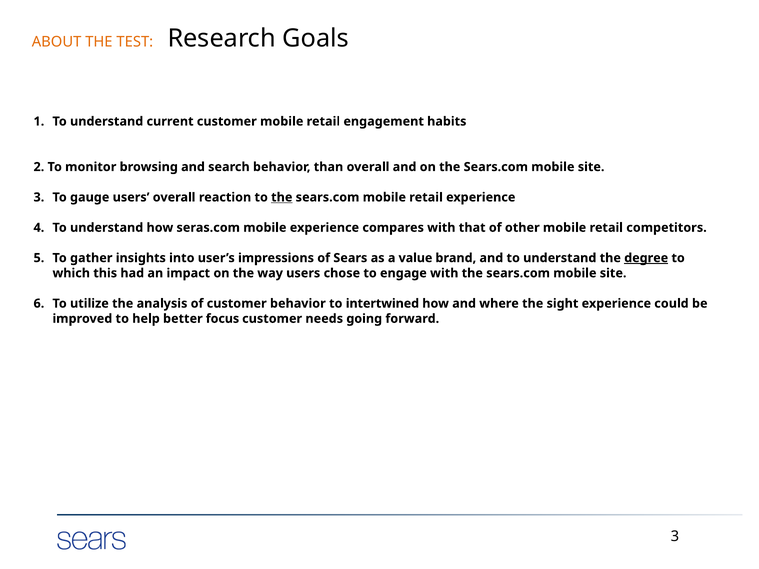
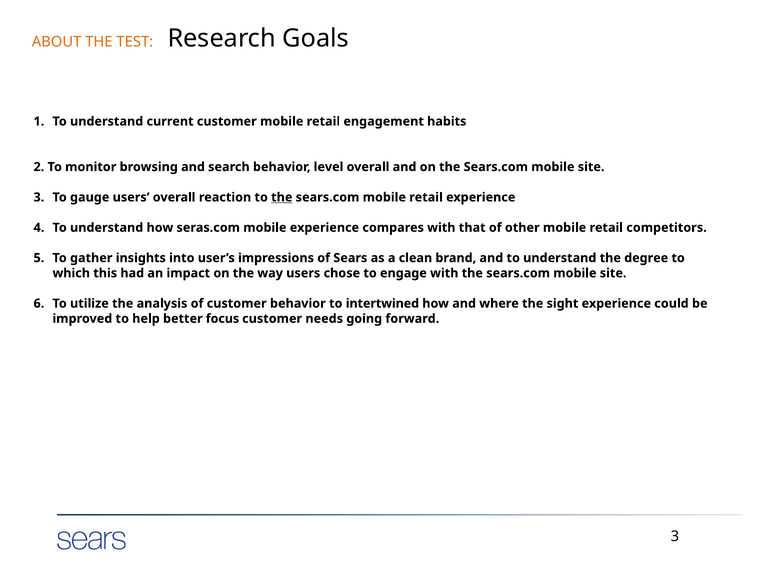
than: than -> level
value: value -> clean
degree underline: present -> none
